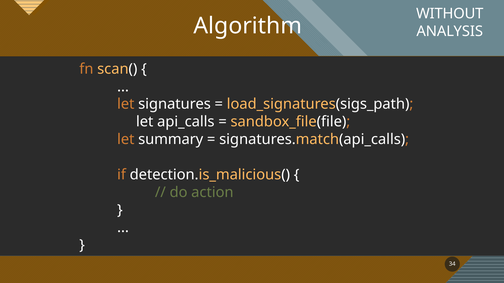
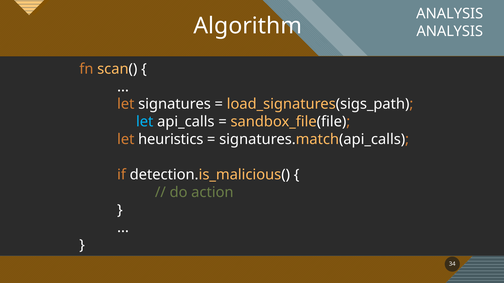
WITHOUT at (450, 14): WITHOUT -> ANALYSIS
let at (145, 122) colour: white -> light blue
summary: summary -> heuristics
